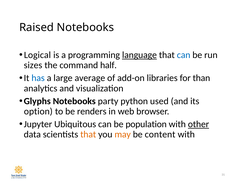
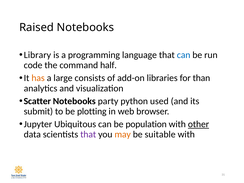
Logical: Logical -> Library
language underline: present -> none
sizes: sizes -> code
has colour: blue -> orange
average: average -> consists
Glyphs: Glyphs -> Scatter
option: option -> submit
renders: renders -> plotting
that at (88, 134) colour: orange -> purple
content: content -> suitable
